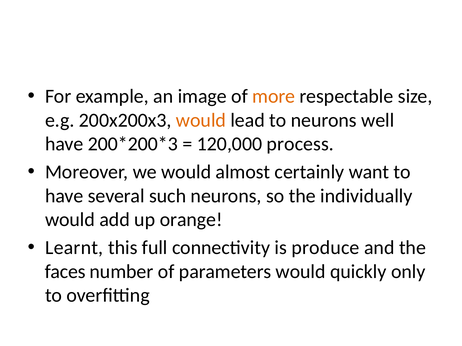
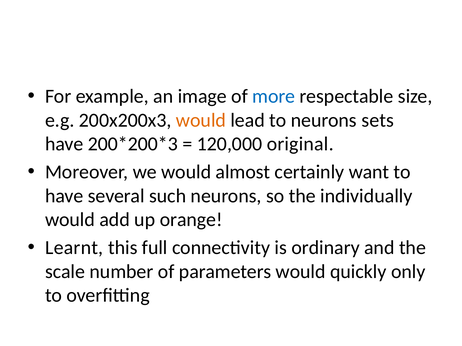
more colour: orange -> blue
well: well -> sets
process: process -> original
produce: produce -> ordinary
faces: faces -> scale
